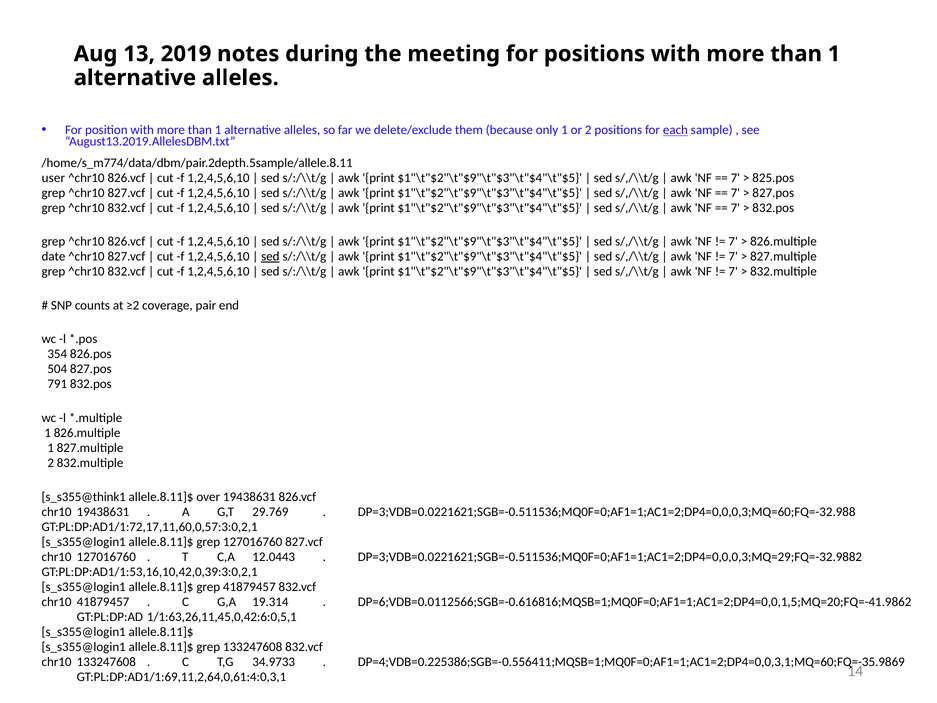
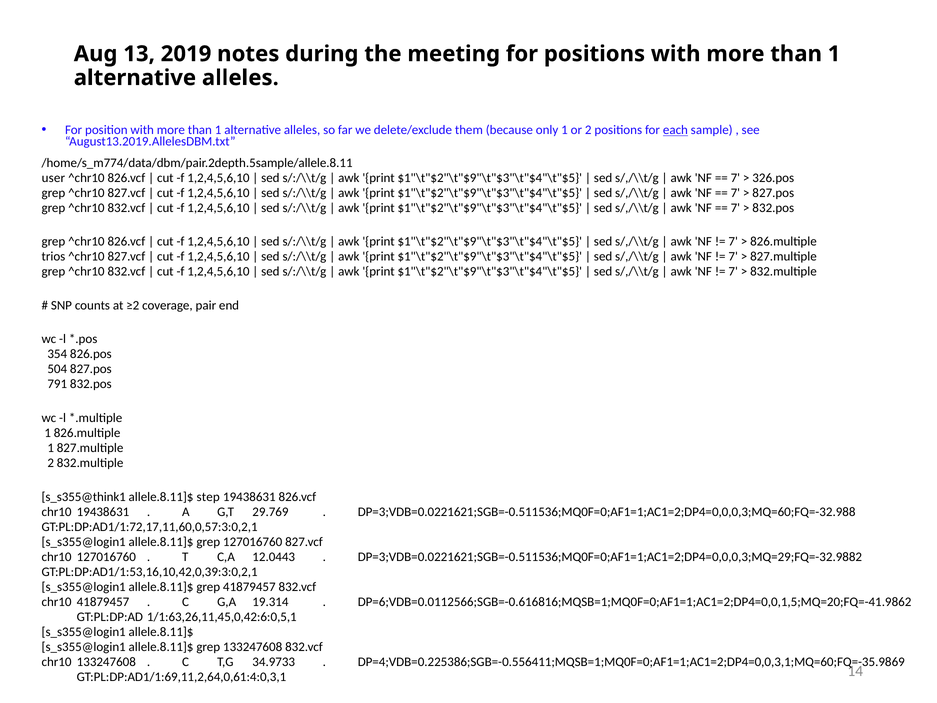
825.pos: 825.pos -> 326.pos
date: date -> trios
sed at (270, 256) underline: present -> none
over: over -> step
